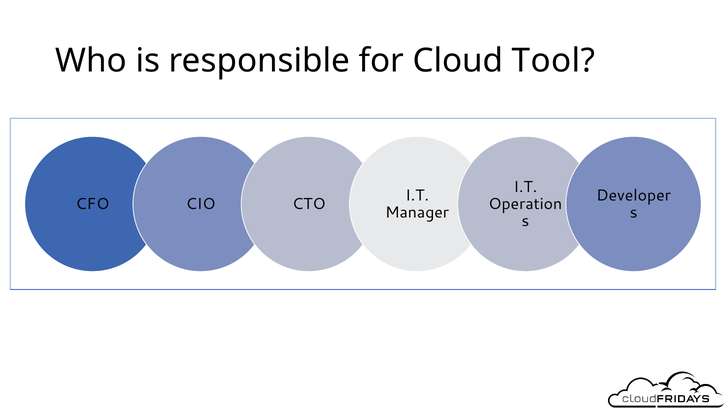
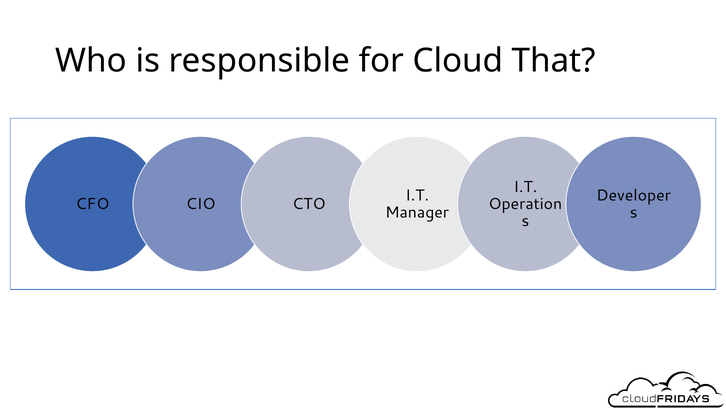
Tool: Tool -> That
